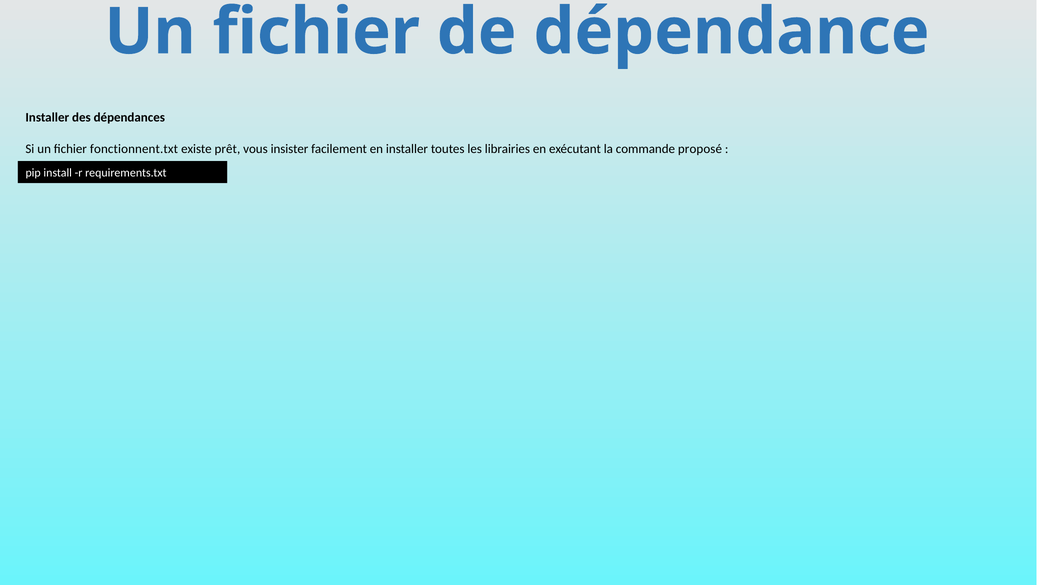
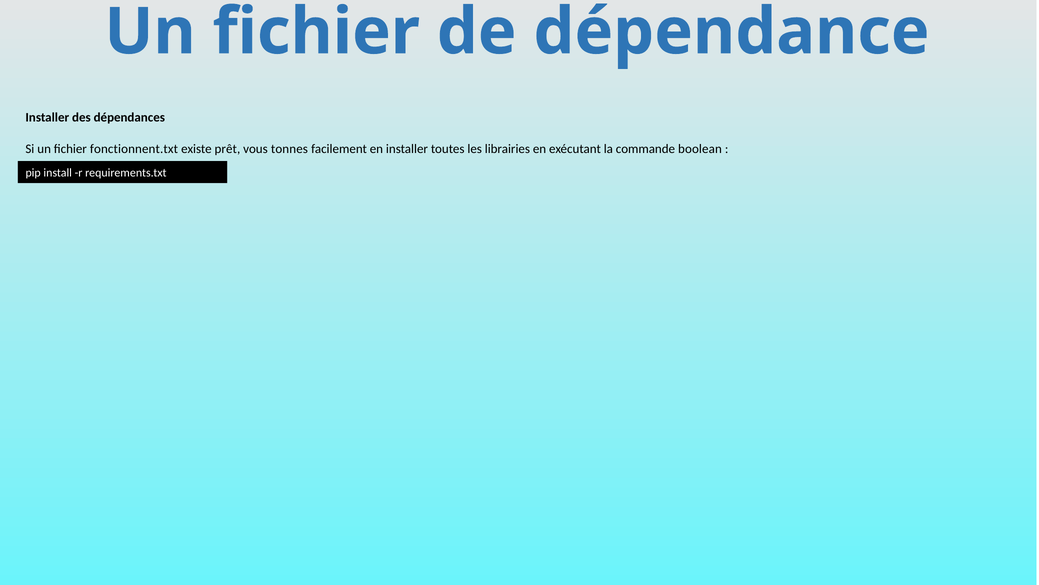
insister: insister -> tonnes
proposé: proposé -> boolean
